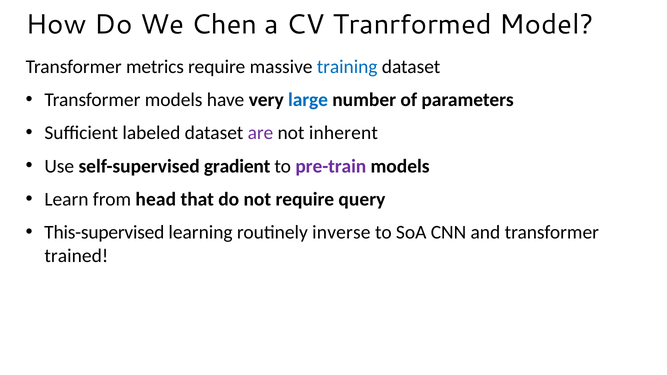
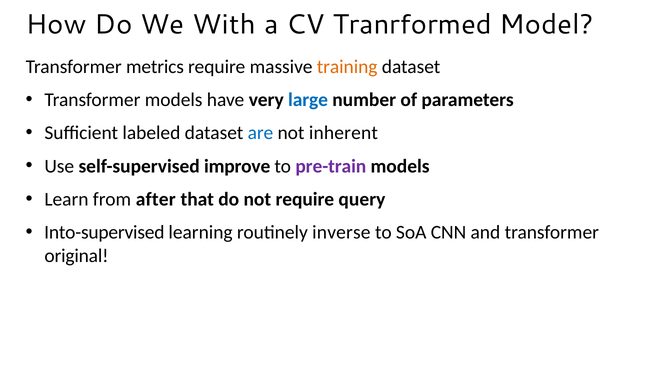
Chen: Chen -> With
training colour: blue -> orange
are colour: purple -> blue
gradient: gradient -> improve
head: head -> after
This-supervised: This-supervised -> Into-supervised
trained: trained -> original
